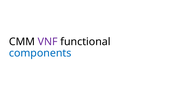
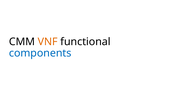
VNF colour: purple -> orange
